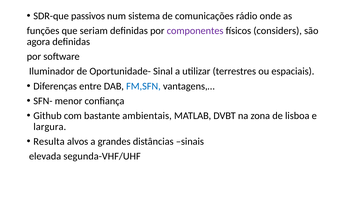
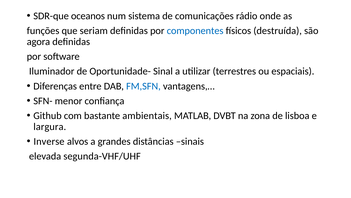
passivos: passivos -> oceanos
componentes colour: purple -> blue
considers: considers -> destruída
Resulta: Resulta -> Inverse
